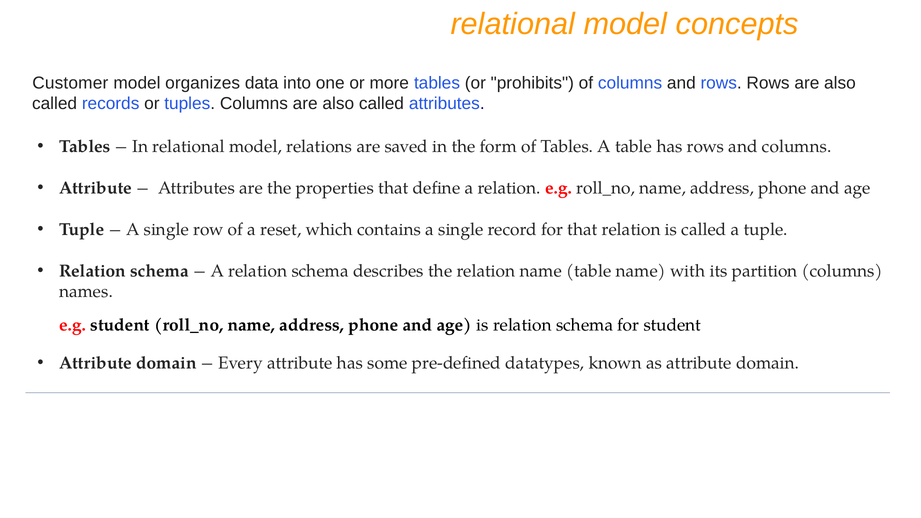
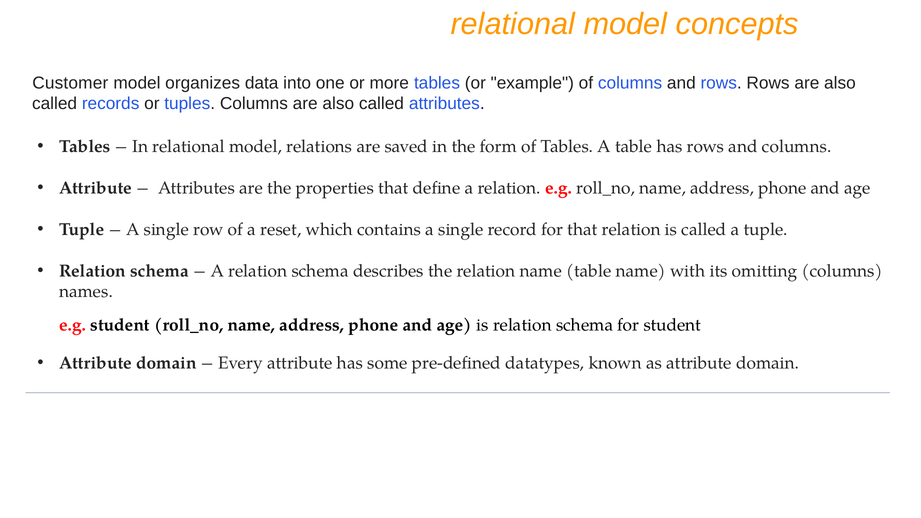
prohibits: prohibits -> example
partition: partition -> omitting
